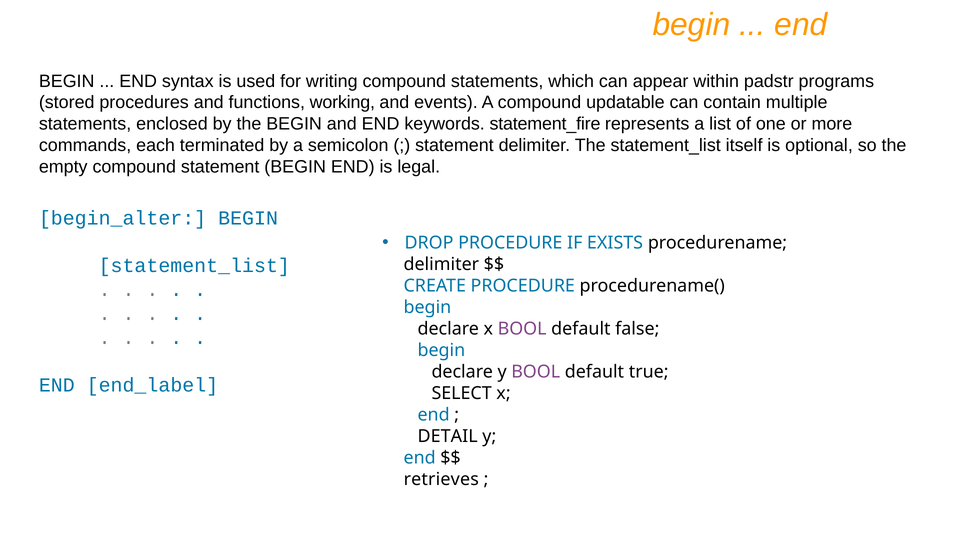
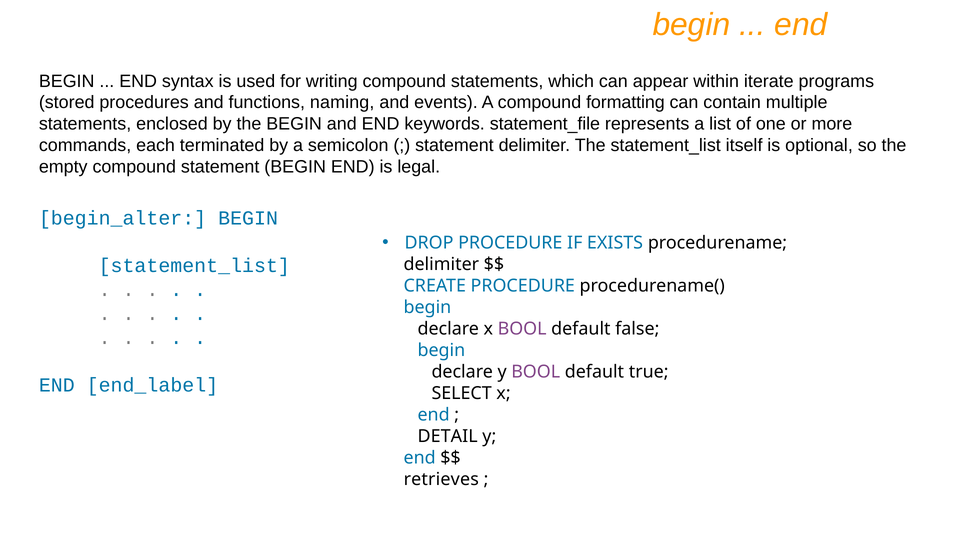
padstr: padstr -> iterate
working: working -> naming
updatable: updatable -> formatting
statement_fire: statement_fire -> statement_file
